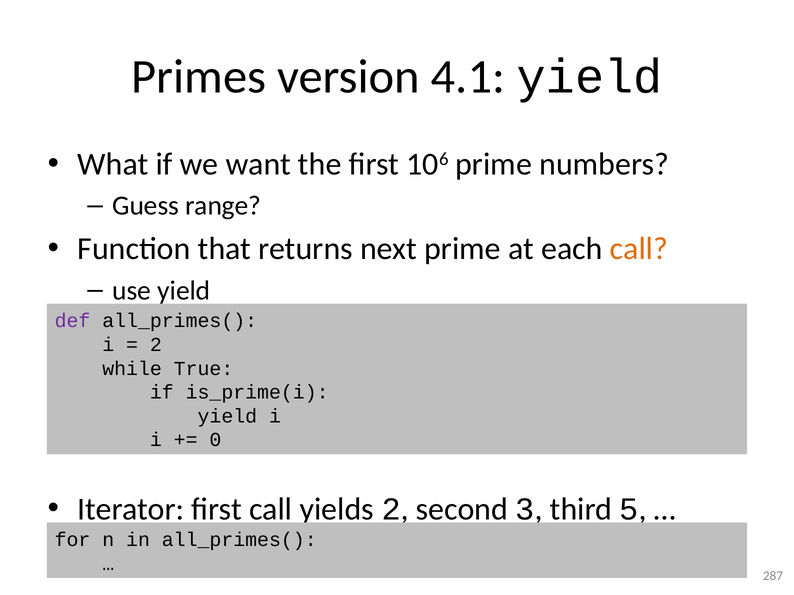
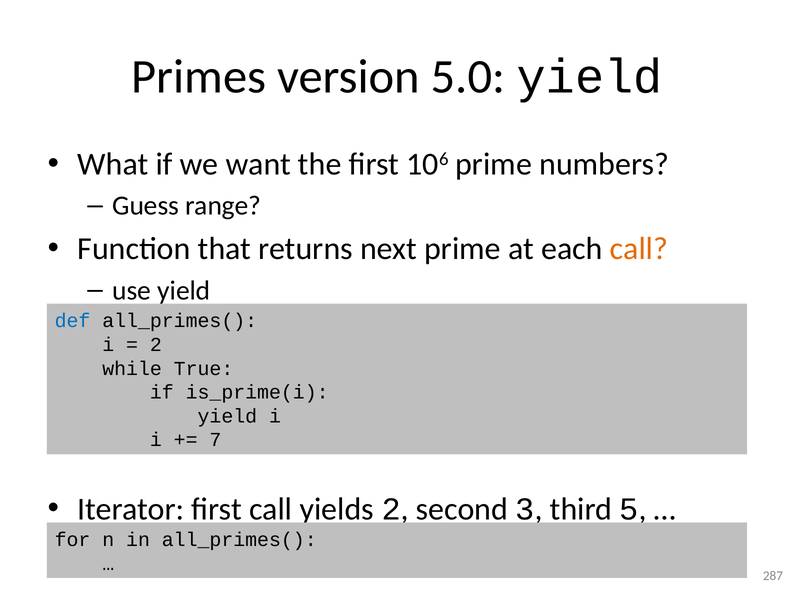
4.1: 4.1 -> 5.0
def colour: purple -> blue
0: 0 -> 7
